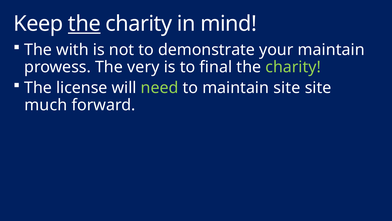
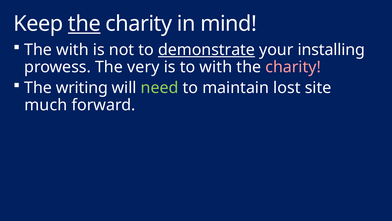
demonstrate underline: none -> present
your maintain: maintain -> installing
to final: final -> with
charity at (293, 67) colour: light green -> pink
license: license -> writing
maintain site: site -> lost
